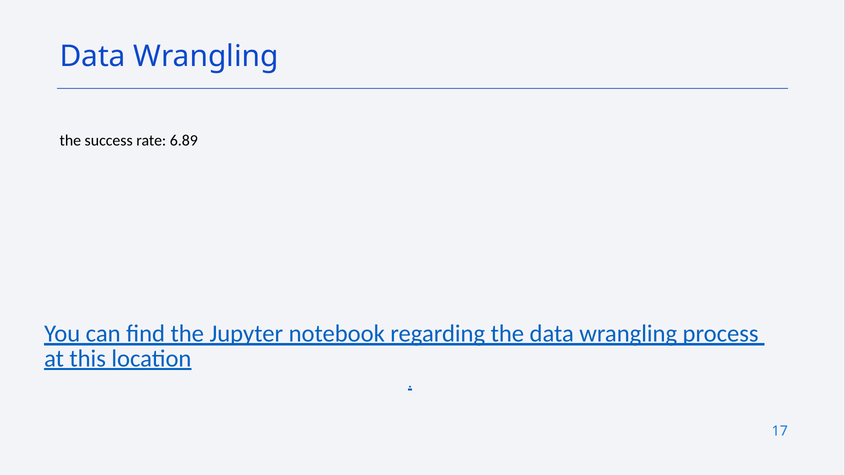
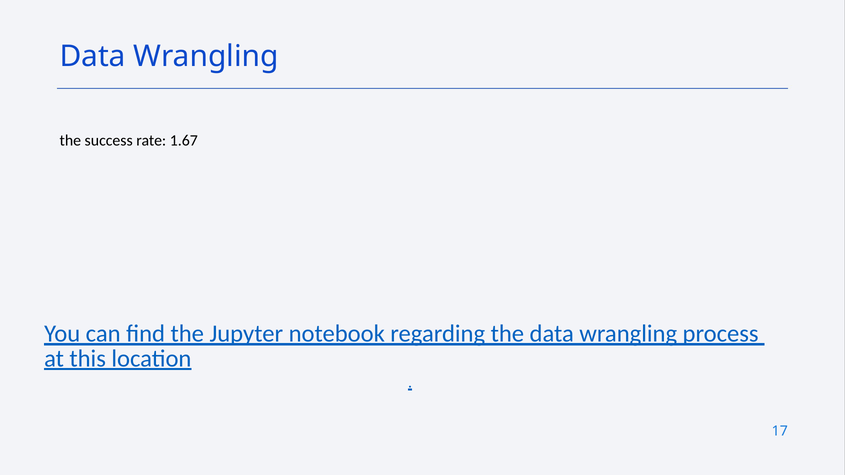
6.89: 6.89 -> 1.67
